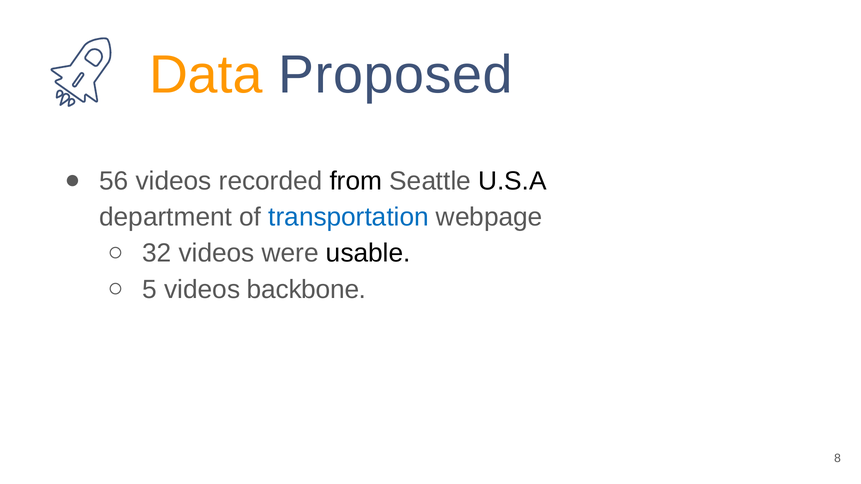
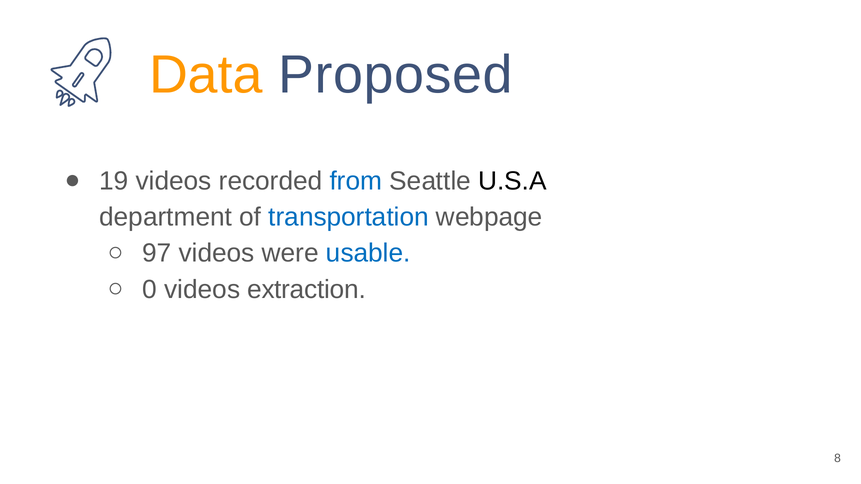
56: 56 -> 19
from colour: black -> blue
32: 32 -> 97
usable colour: black -> blue
5: 5 -> 0
backbone: backbone -> extraction
